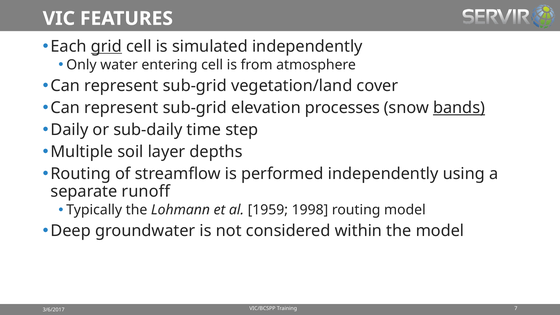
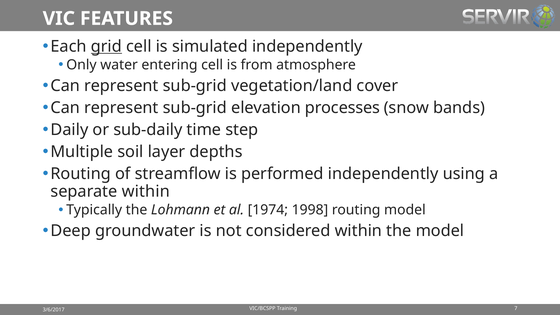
bands underline: present -> none
separate runoff: runoff -> within
1959: 1959 -> 1974
